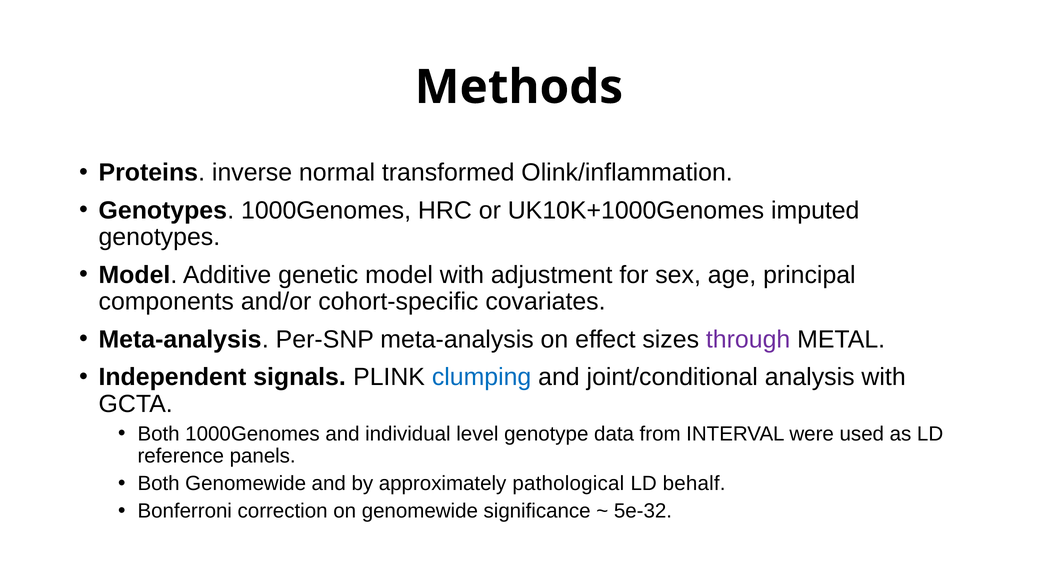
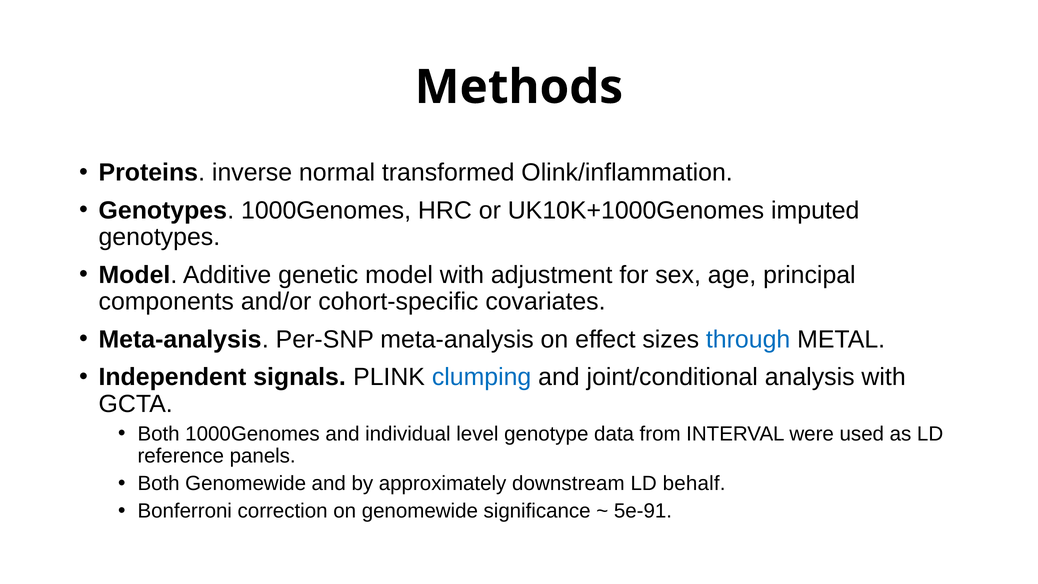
through colour: purple -> blue
pathological: pathological -> downstream
5e-32: 5e-32 -> 5e-91
